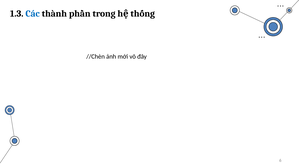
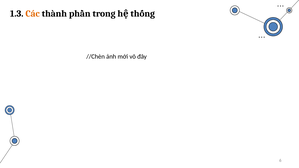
Các colour: blue -> orange
